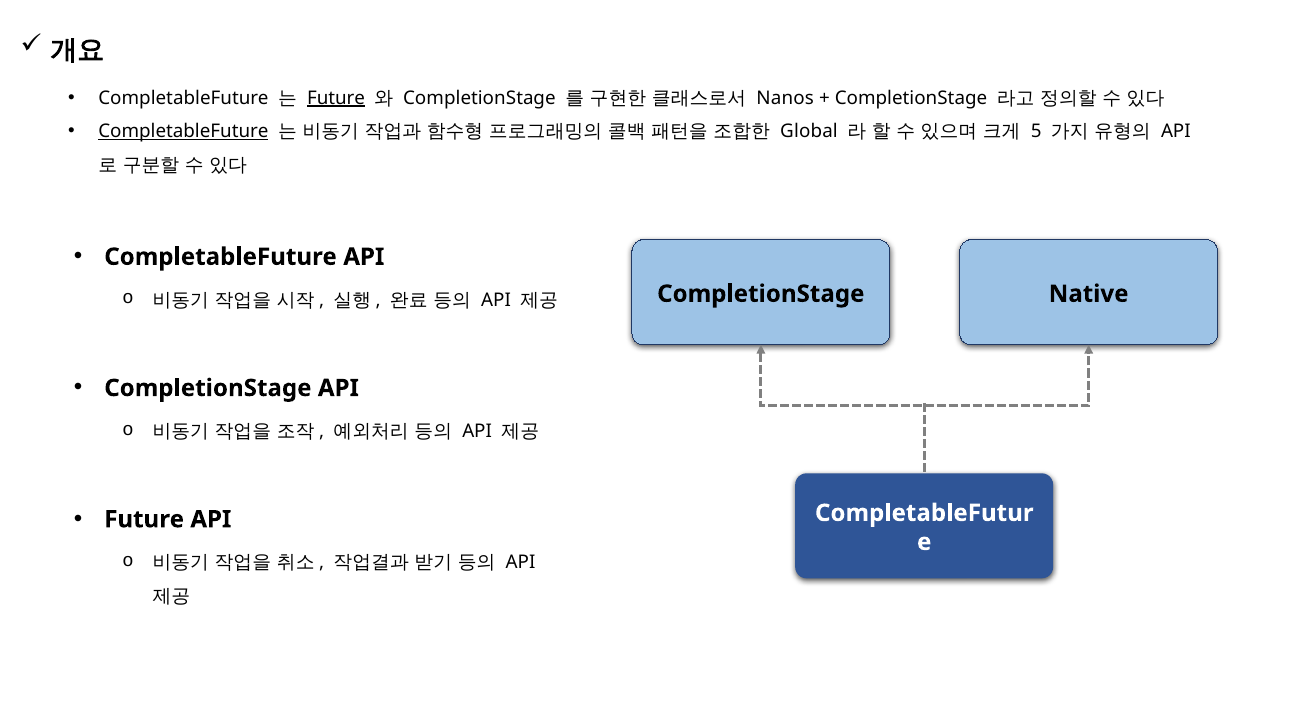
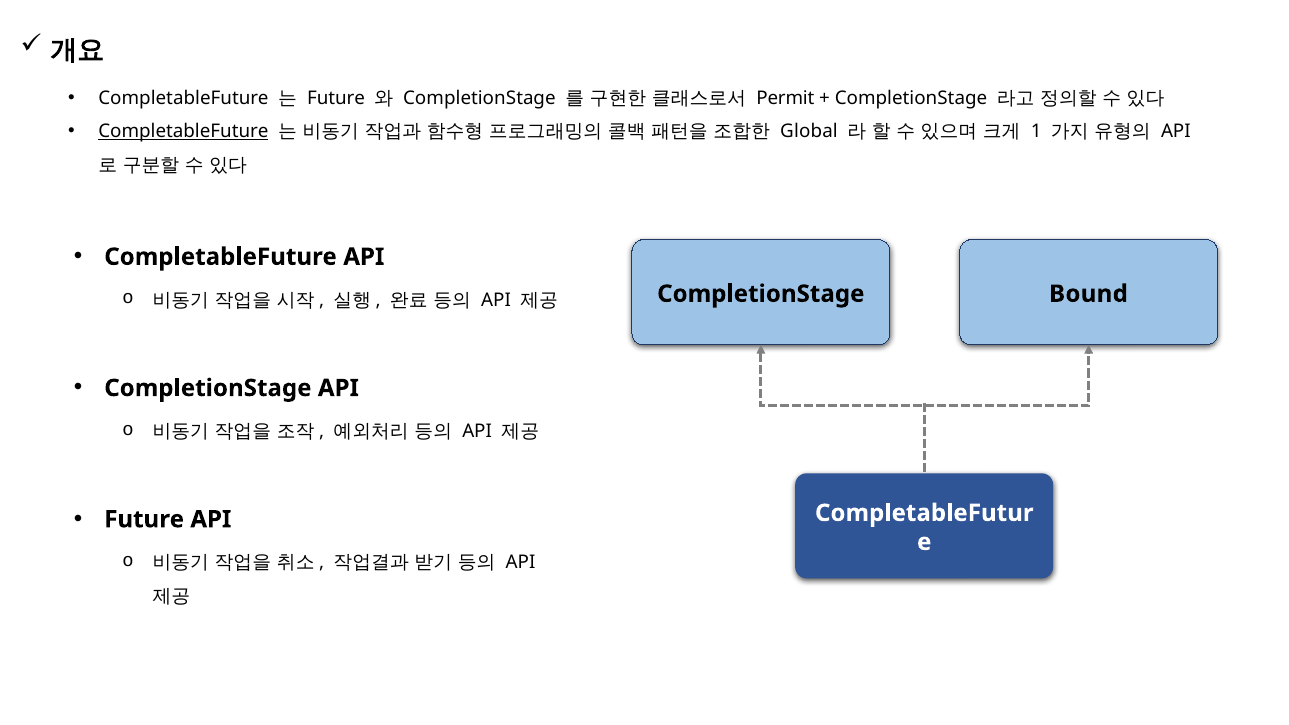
Future at (336, 98) underline: present -> none
Nanos: Nanos -> Permit
5: 5 -> 1
Native: Native -> Bound
